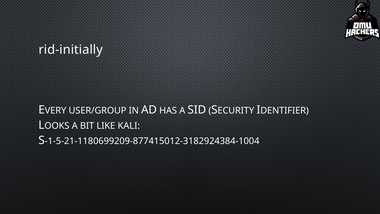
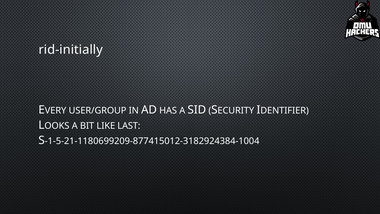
KALI: KALI -> LAST
